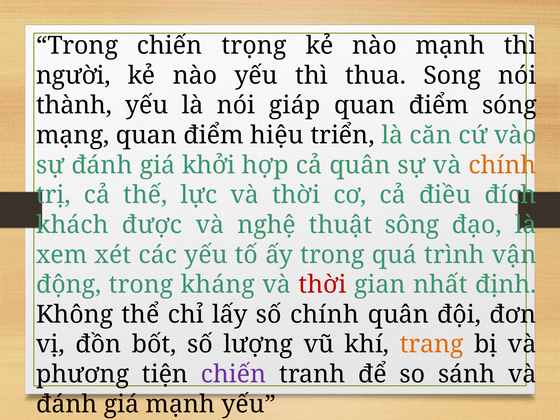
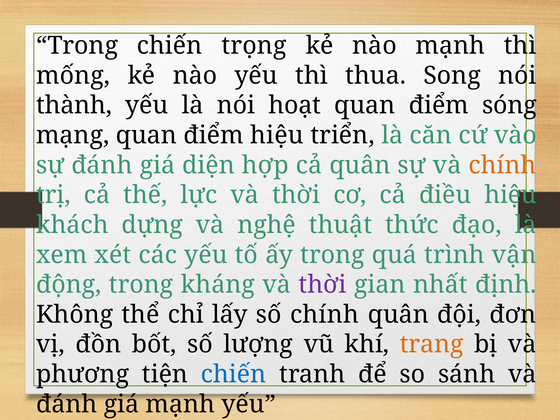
người: người -> mống
giáp: giáp -> hoạt
khởi: khởi -> diện
điều đích: đích -> hiệu
được: được -> dựng
sông: sông -> thức
thời at (322, 285) colour: red -> purple
chiến at (234, 374) colour: purple -> blue
